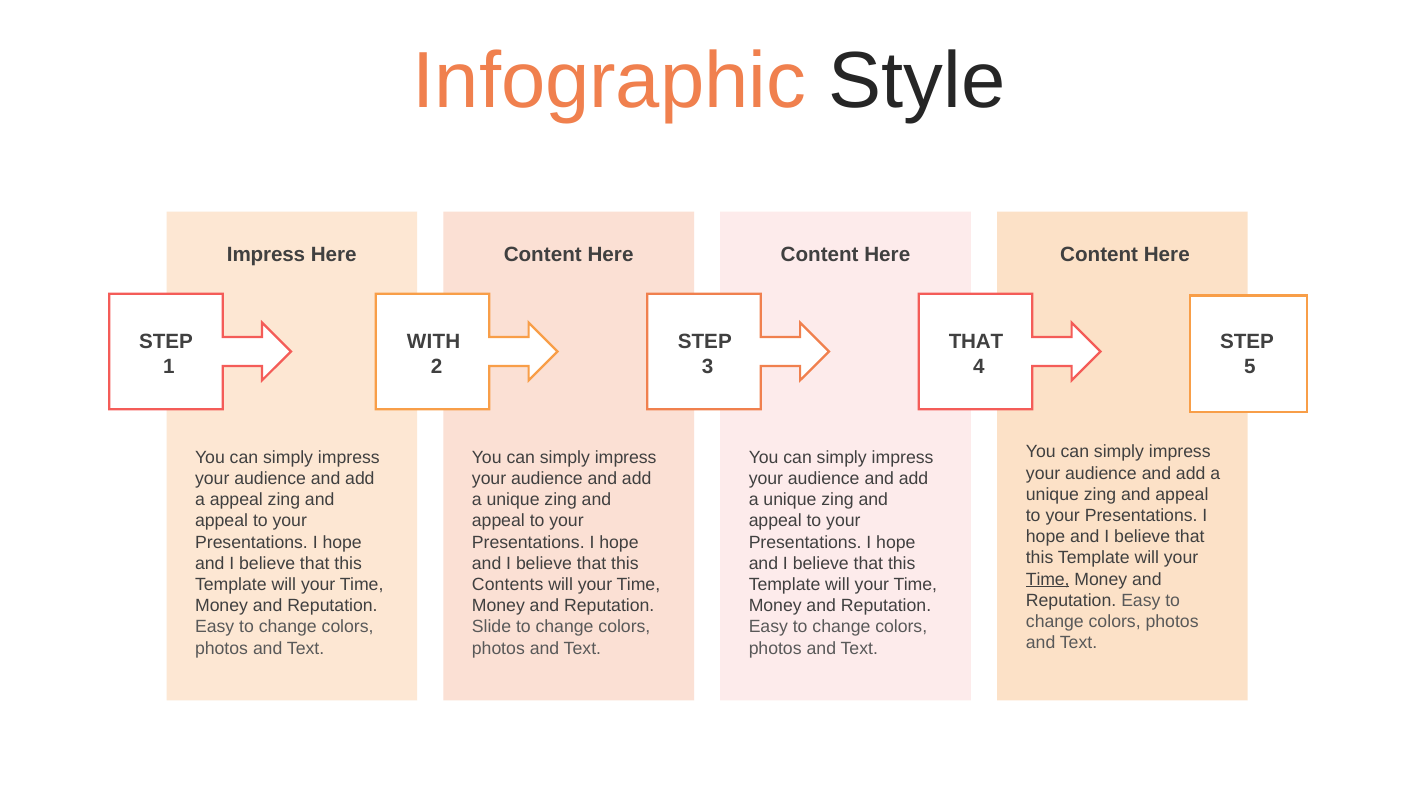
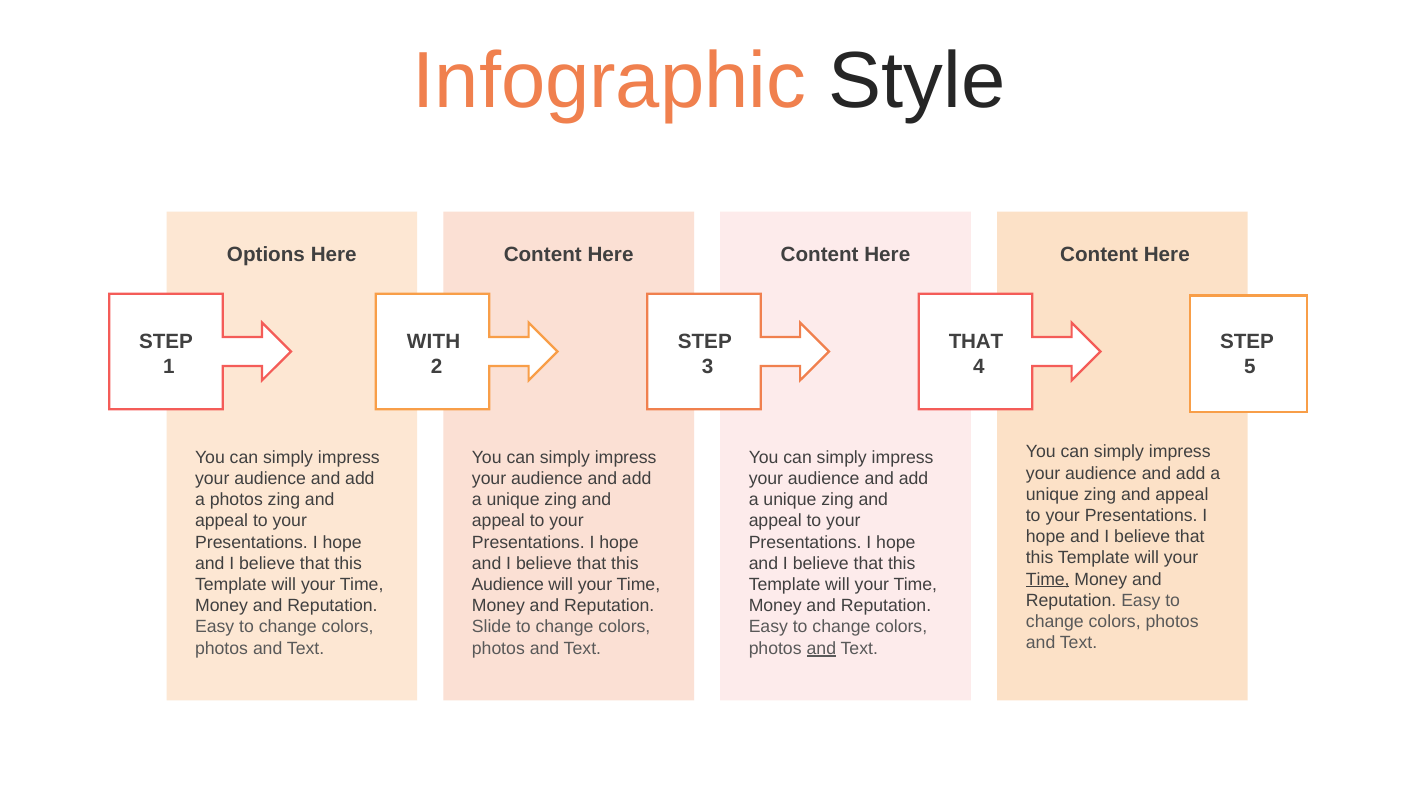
Impress at (266, 254): Impress -> Options
a appeal: appeal -> photos
Contents at (508, 585): Contents -> Audience
and at (821, 648) underline: none -> present
